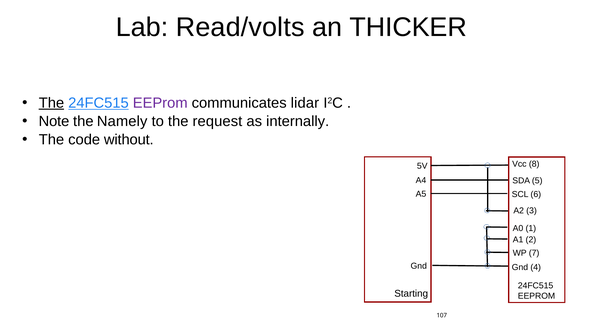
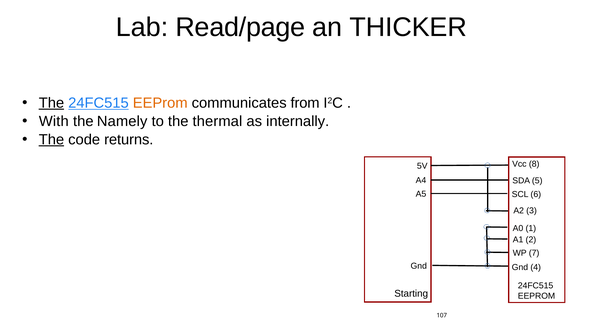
Read/volts: Read/volts -> Read/page
EEProm at (160, 103) colour: purple -> orange
lidar: lidar -> from
Note: Note -> With
request: request -> thermal
The at (51, 140) underline: none -> present
without: without -> returns
